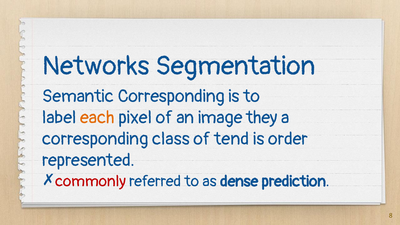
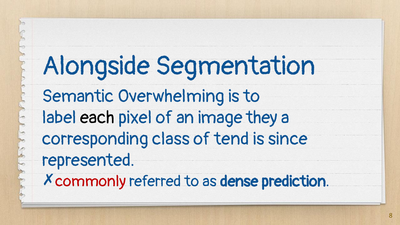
Networks: Networks -> Alongside
Semantic Corresponding: Corresponding -> Overwhelming
each colour: orange -> black
order: order -> since
